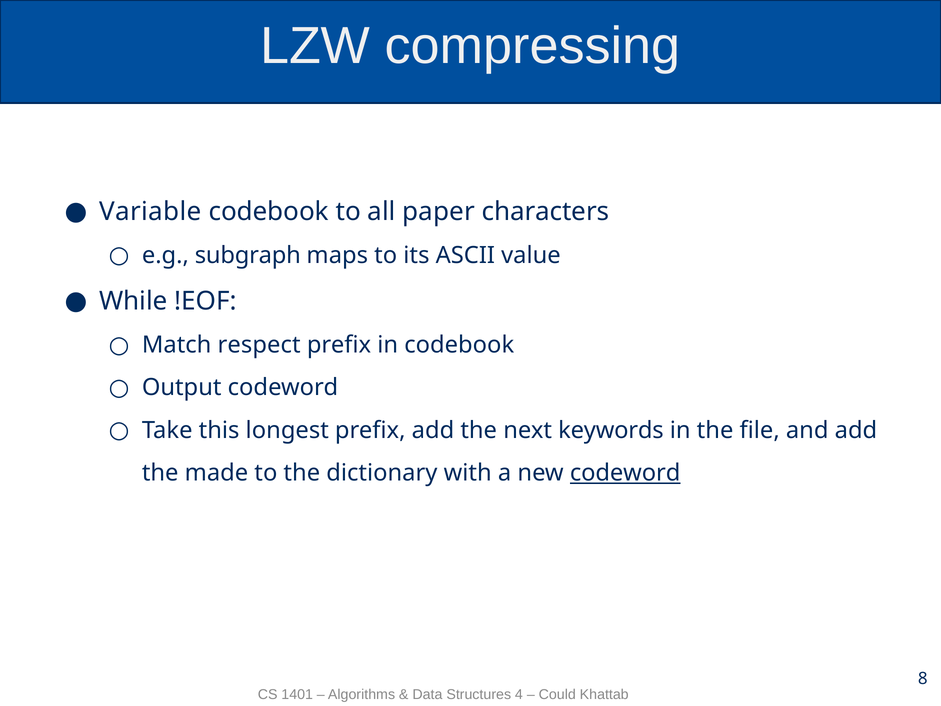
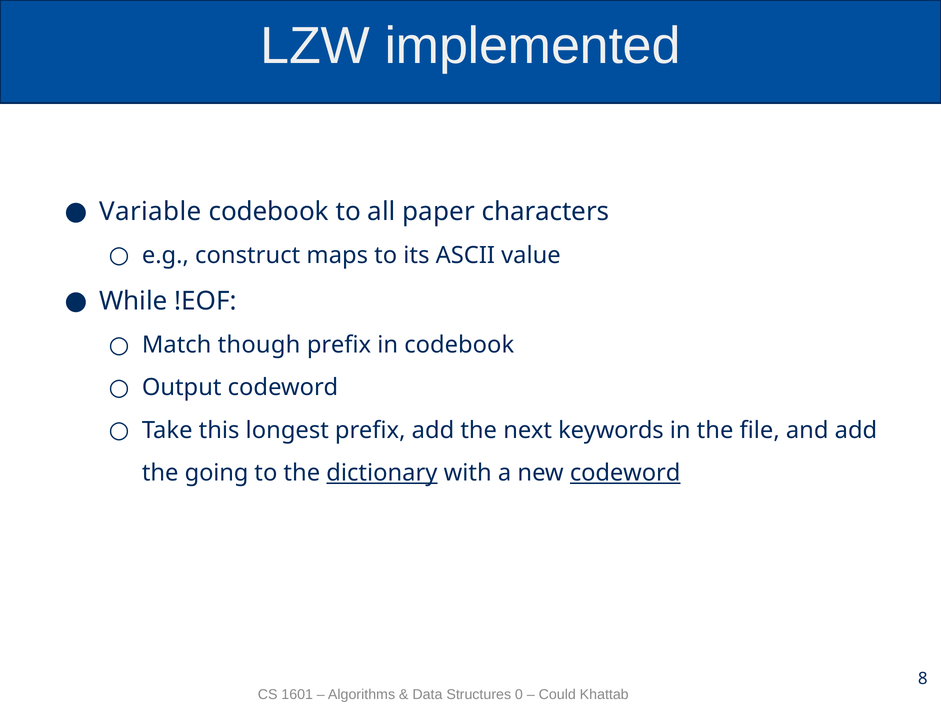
compressing: compressing -> implemented
subgraph: subgraph -> construct
respect: respect -> though
made: made -> going
dictionary underline: none -> present
1401: 1401 -> 1601
4: 4 -> 0
